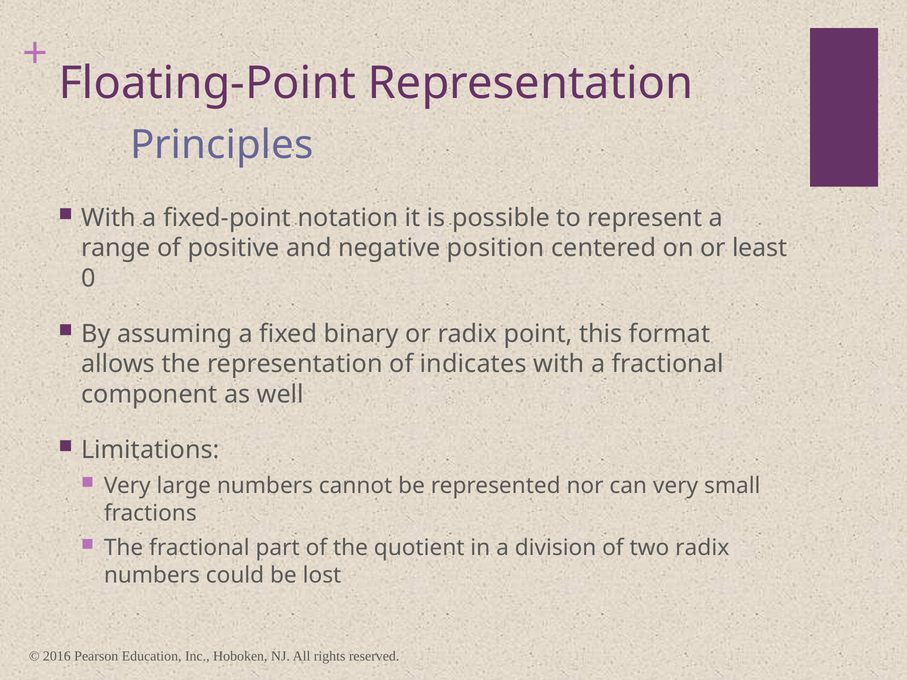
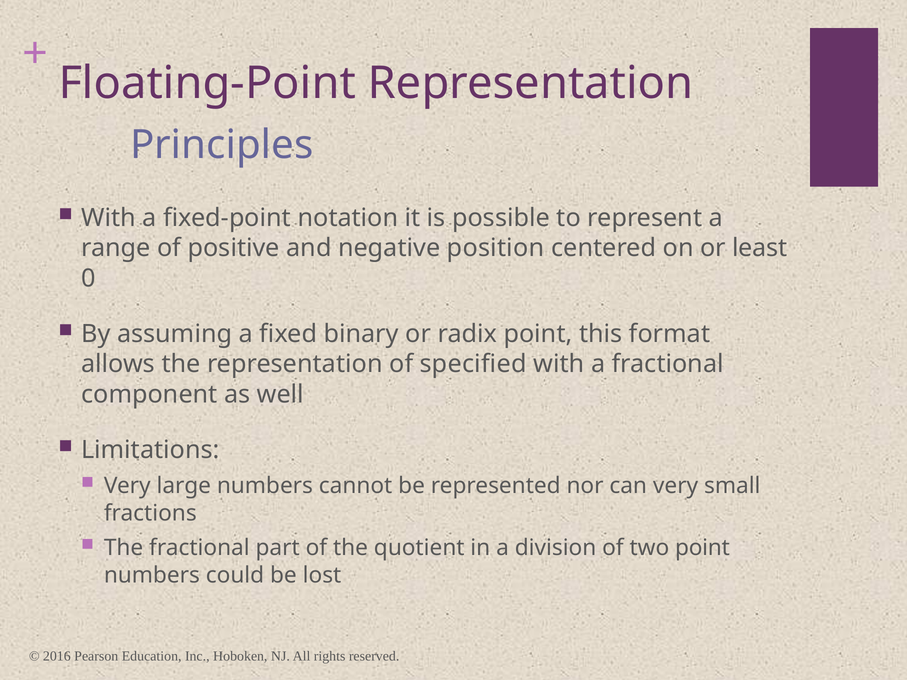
indicates: indicates -> specified
two radix: radix -> point
